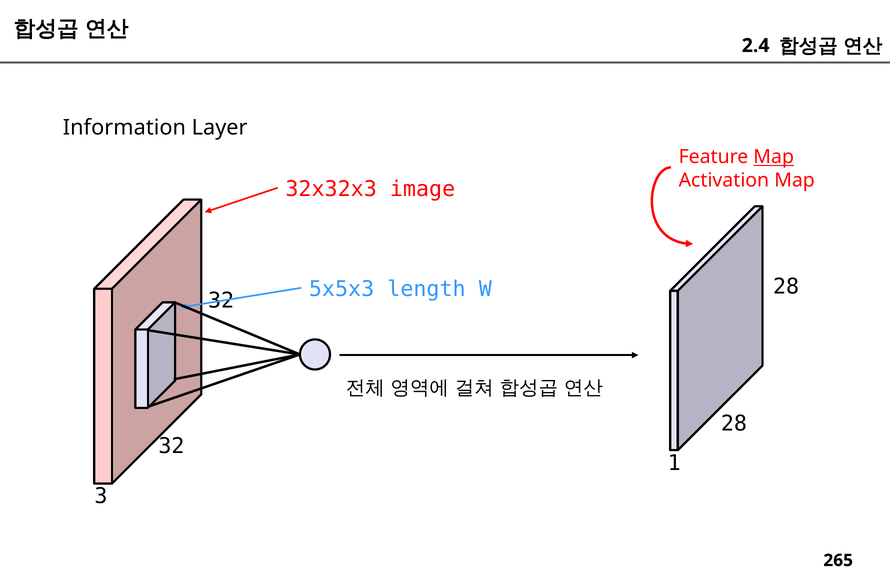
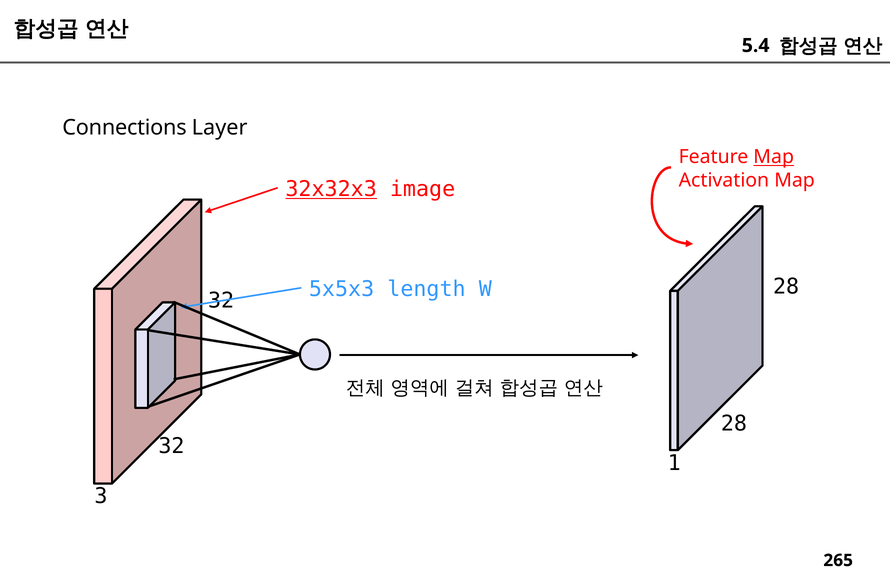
2.4: 2.4 -> 5.4
Information: Information -> Connections
32x32x3 underline: none -> present
